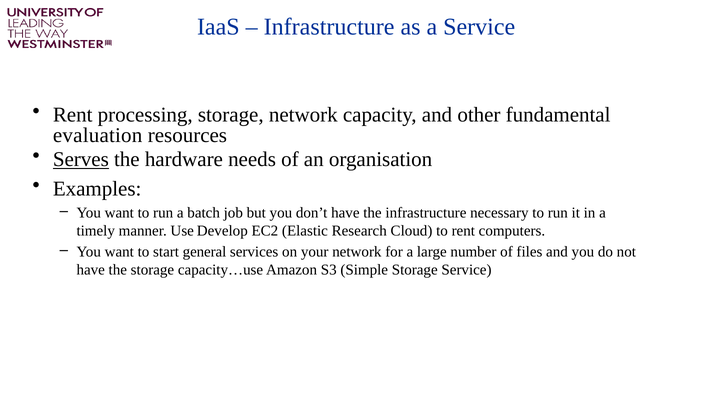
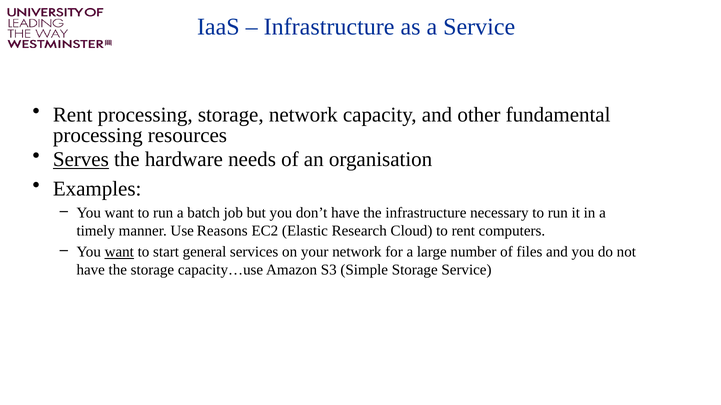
evaluation at (98, 135): evaluation -> processing
Develop: Develop -> Reasons
want at (119, 252) underline: none -> present
